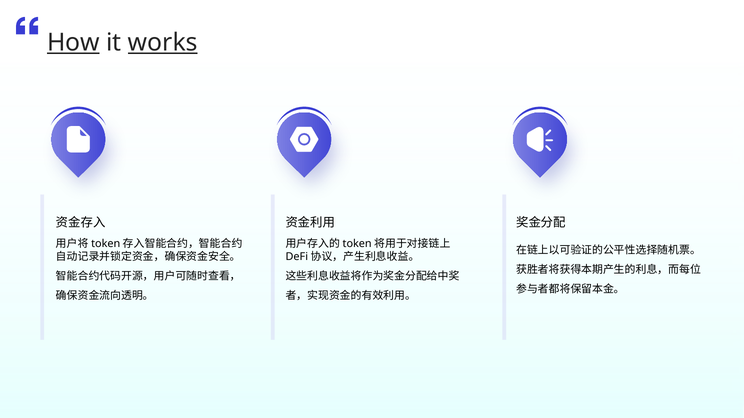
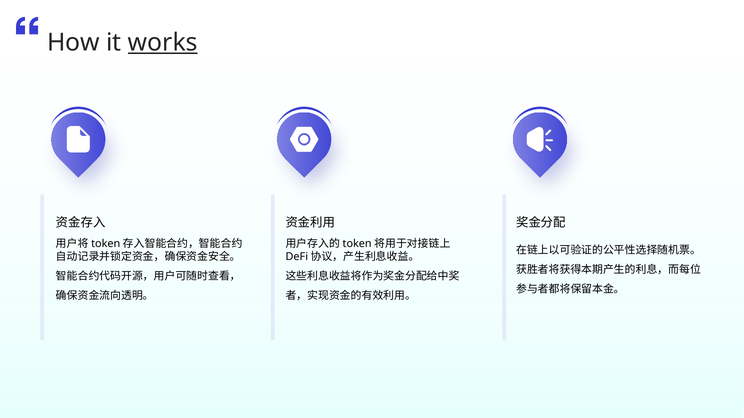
How underline: present -> none
